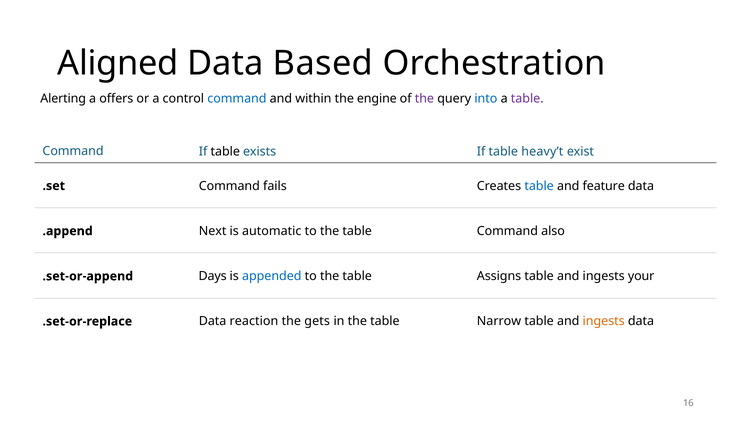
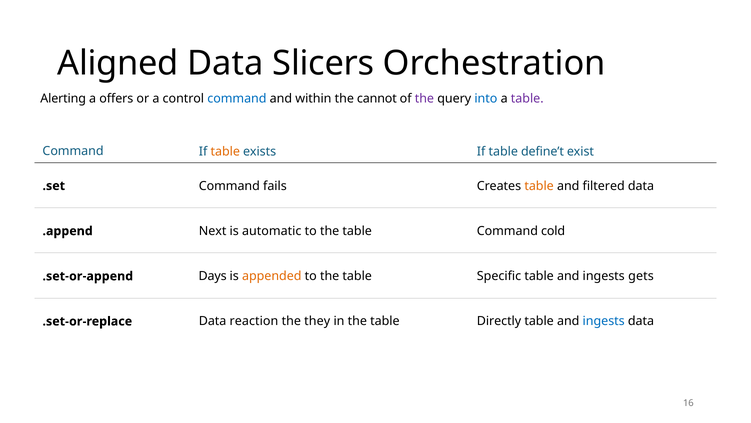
Based: Based -> Slicers
engine: engine -> cannot
table at (225, 151) colour: black -> orange
heavy’t: heavy’t -> define’t
table at (539, 186) colour: blue -> orange
feature: feature -> filtered
also: also -> cold
appended colour: blue -> orange
Assigns: Assigns -> Specific
your: your -> gets
gets: gets -> they
Narrow: Narrow -> Directly
ingests at (604, 321) colour: orange -> blue
